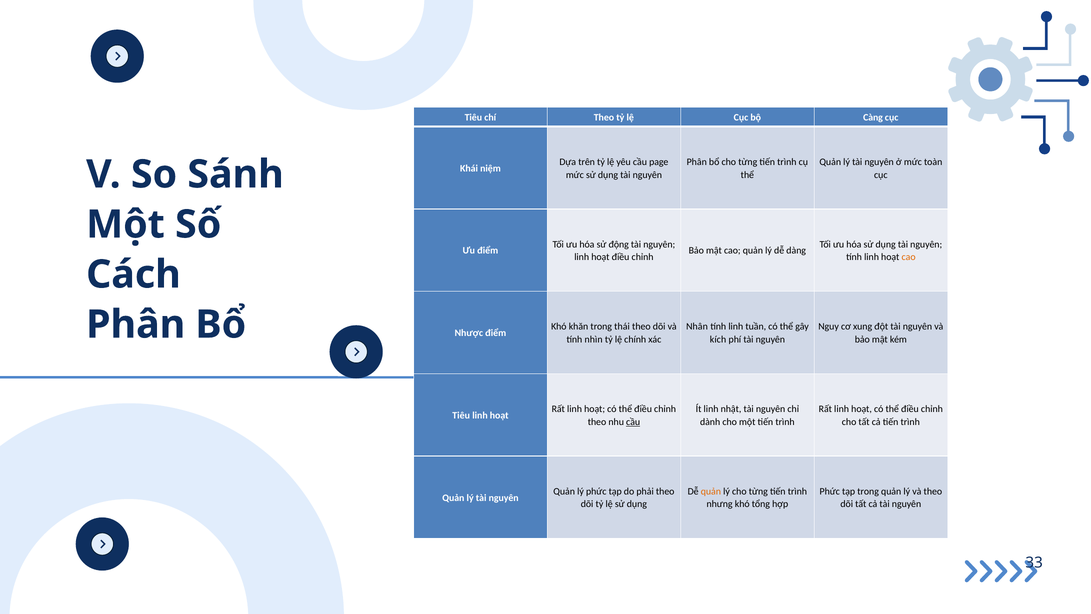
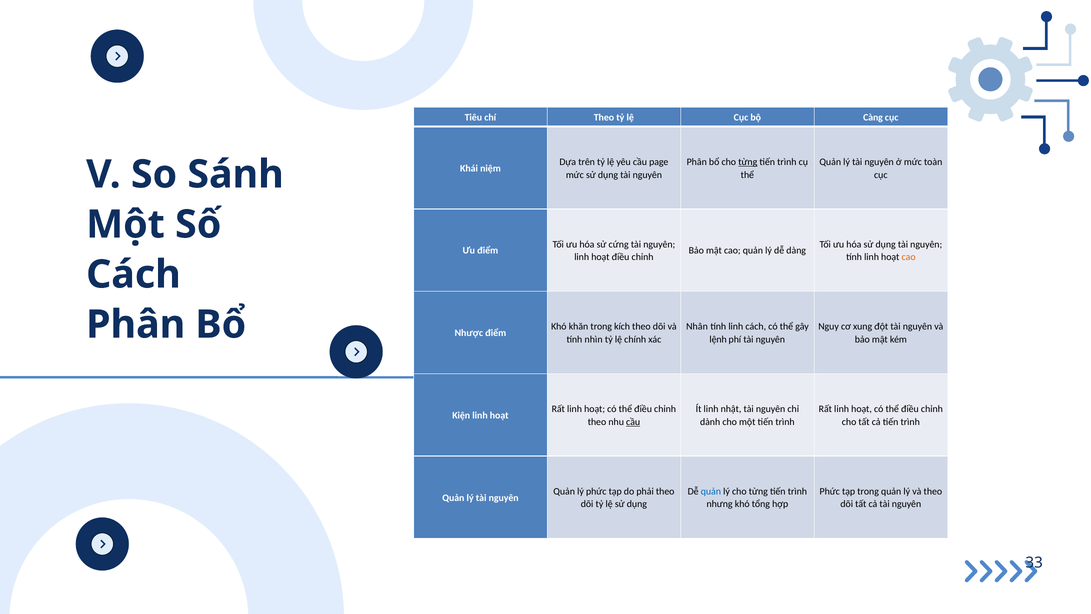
từng at (748, 162) underline: none -> present
động: động -> cứng
thái: thái -> kích
linh tuần: tuần -> cách
kích: kích -> lệnh
Tiêu at (461, 415): Tiêu -> Kiện
quản at (711, 491) colour: orange -> blue
